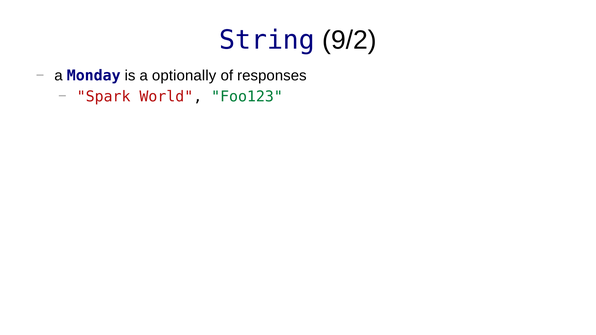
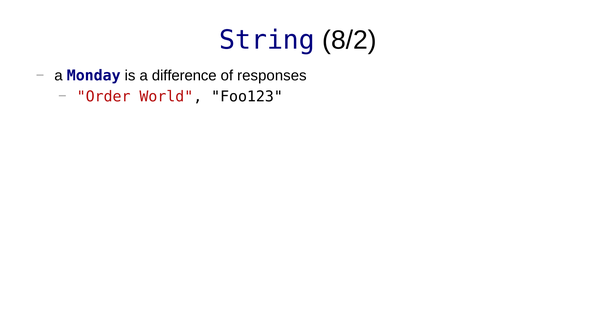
9/2: 9/2 -> 8/2
optionally: optionally -> difference
Spark: Spark -> Order
Foo123 colour: green -> black
